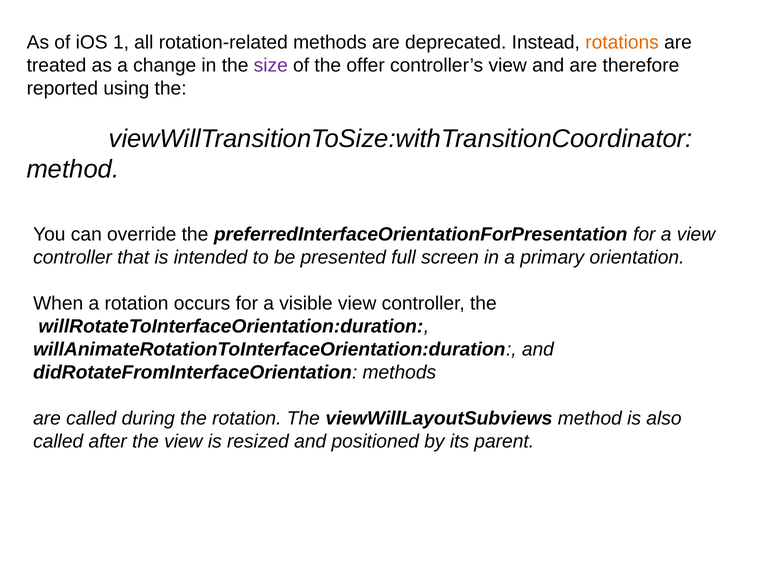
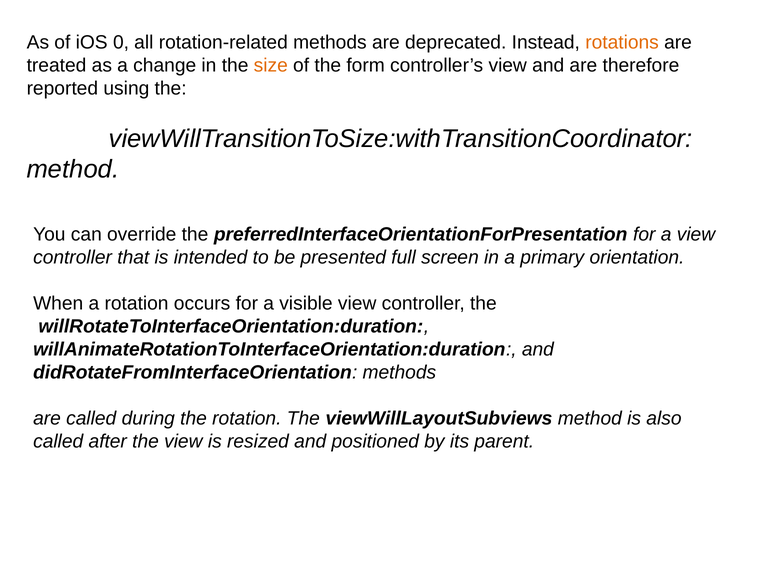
1: 1 -> 0
size colour: purple -> orange
offer: offer -> form
